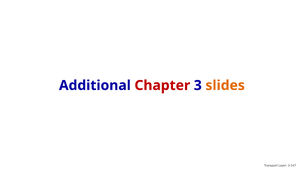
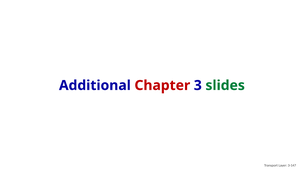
slides colour: orange -> green
